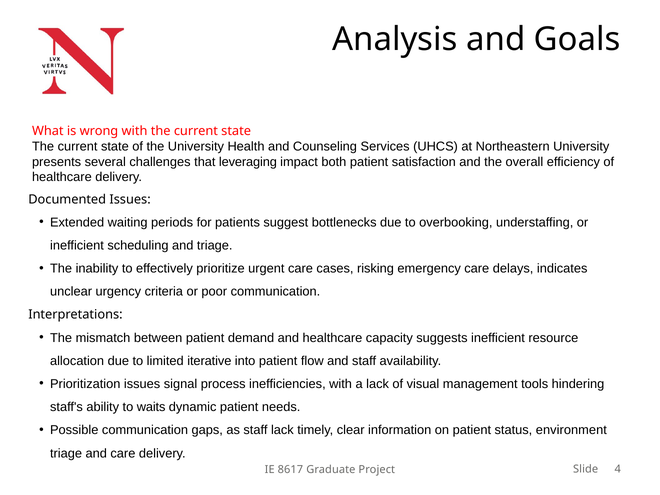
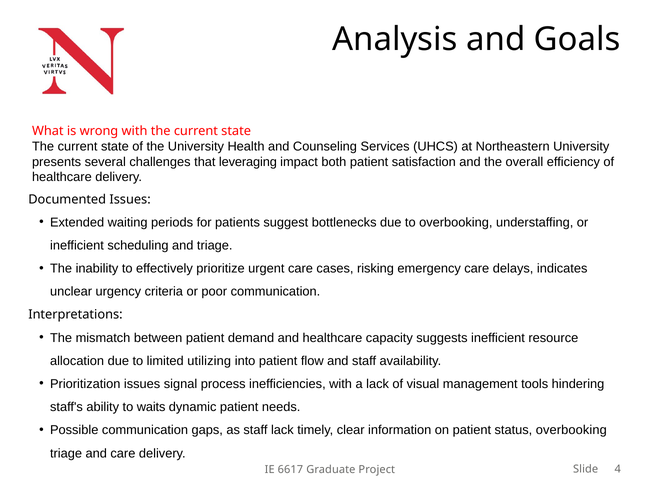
iterative: iterative -> utilizing
status environment: environment -> overbooking
8617: 8617 -> 6617
